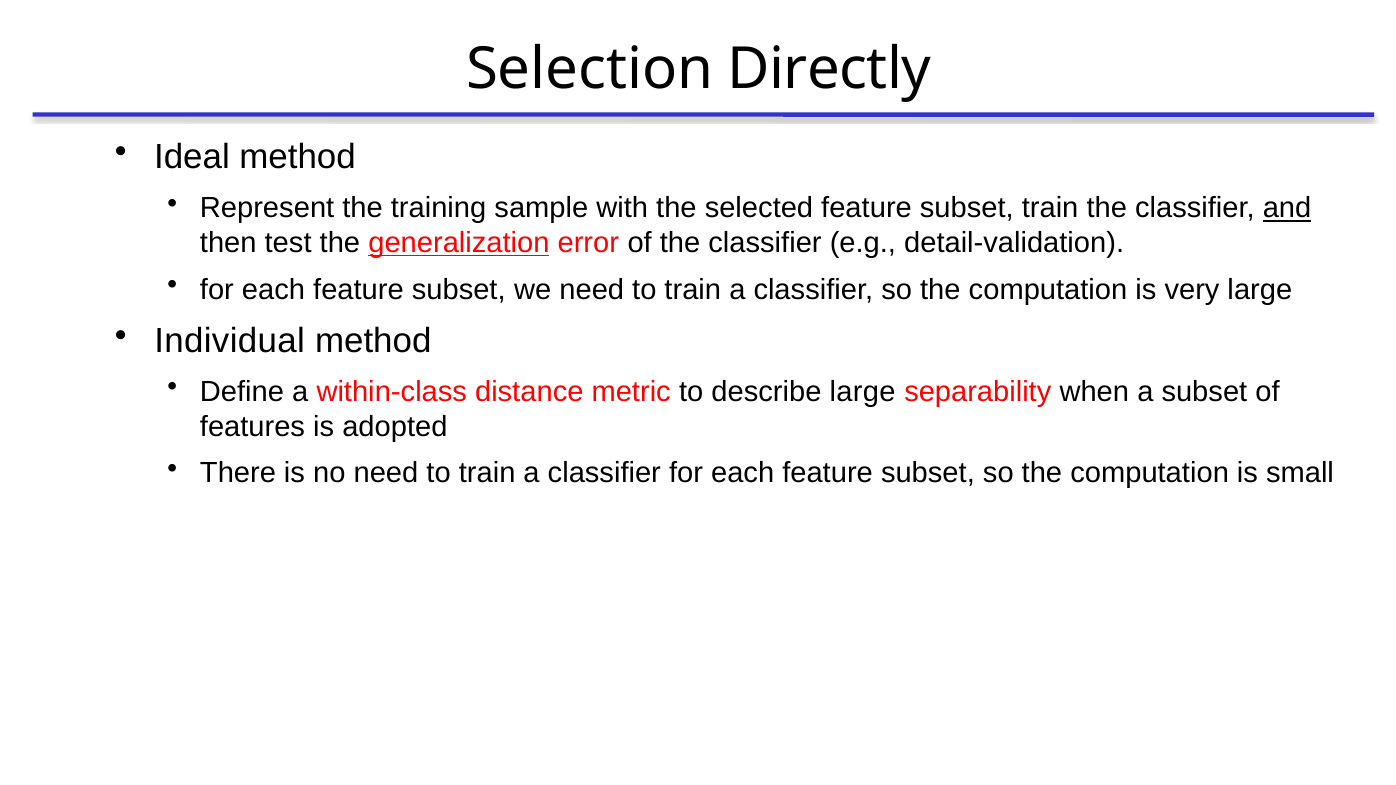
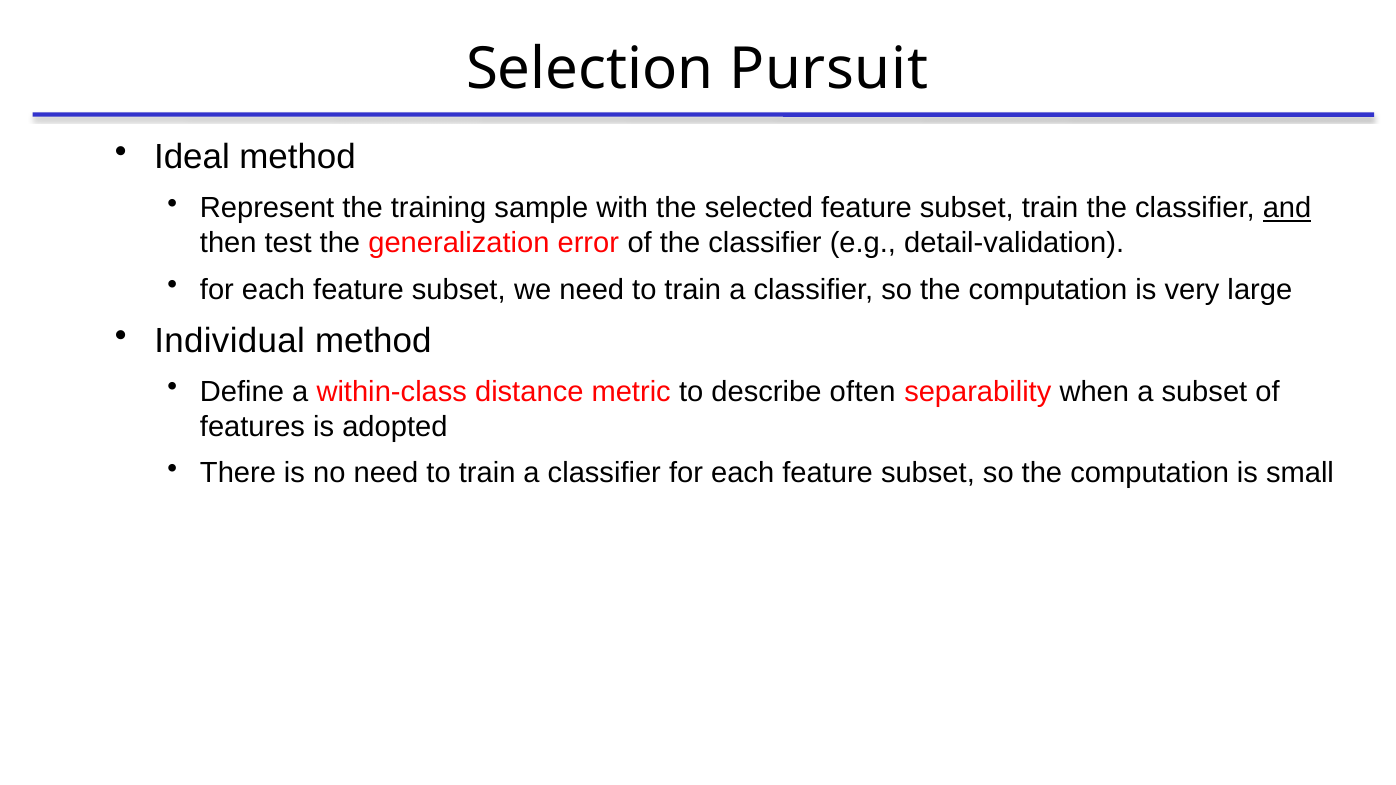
Directly: Directly -> Pursuit
generalization underline: present -> none
describe large: large -> often
